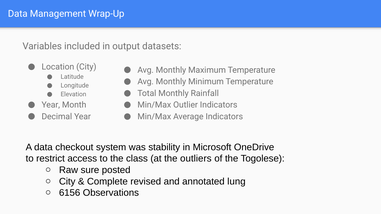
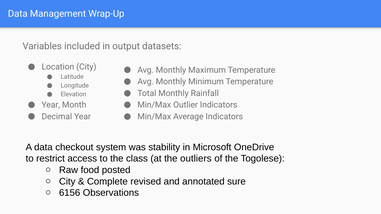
sure: sure -> food
lung: lung -> sure
